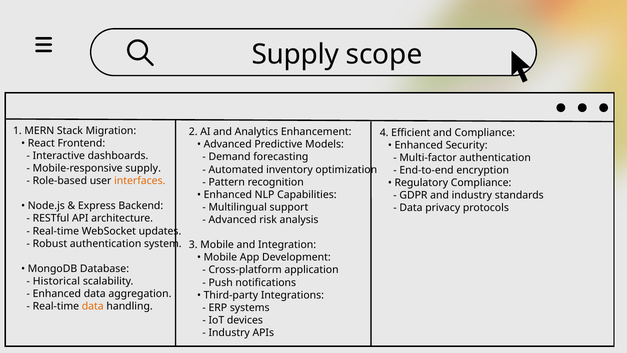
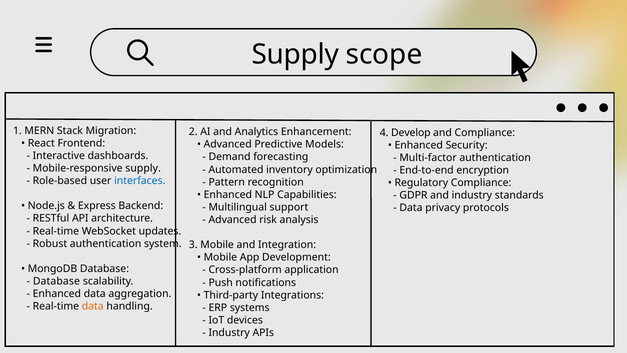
Efficient: Efficient -> Develop
interfaces colour: orange -> blue
Historical at (56, 281): Historical -> Database
